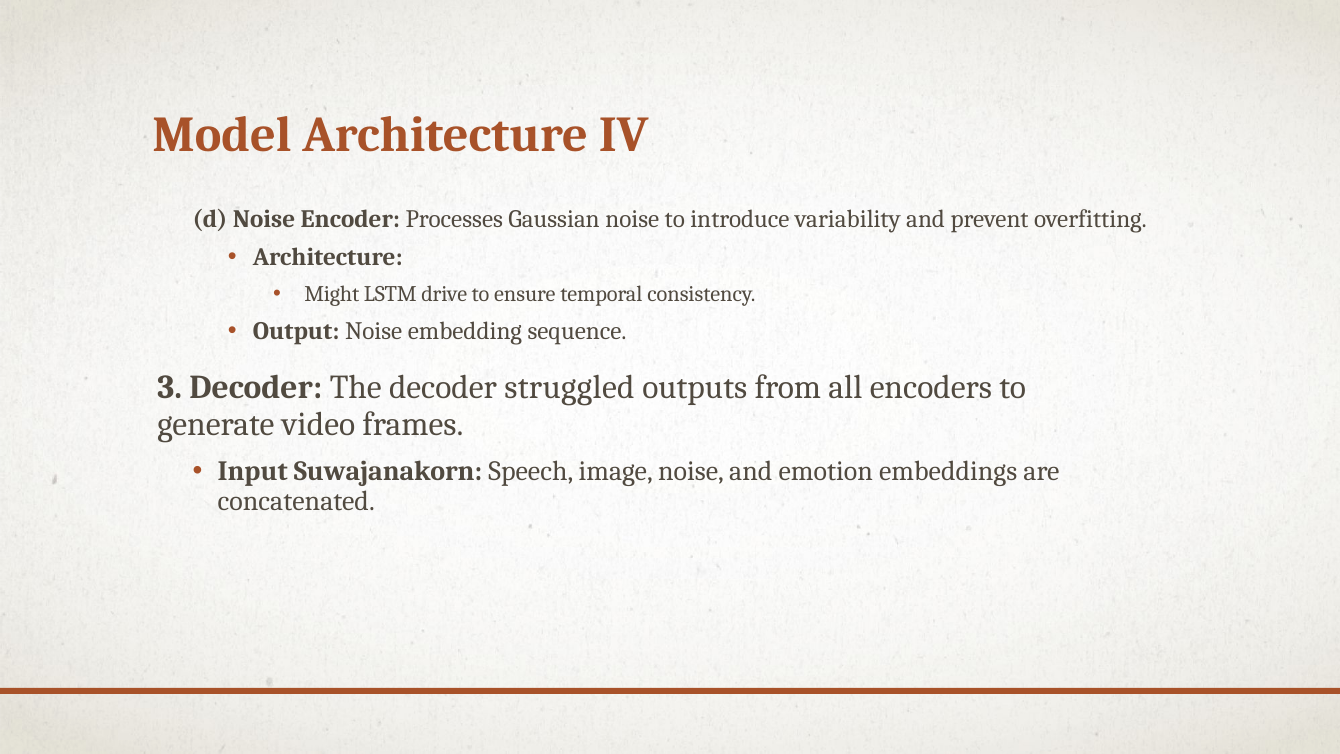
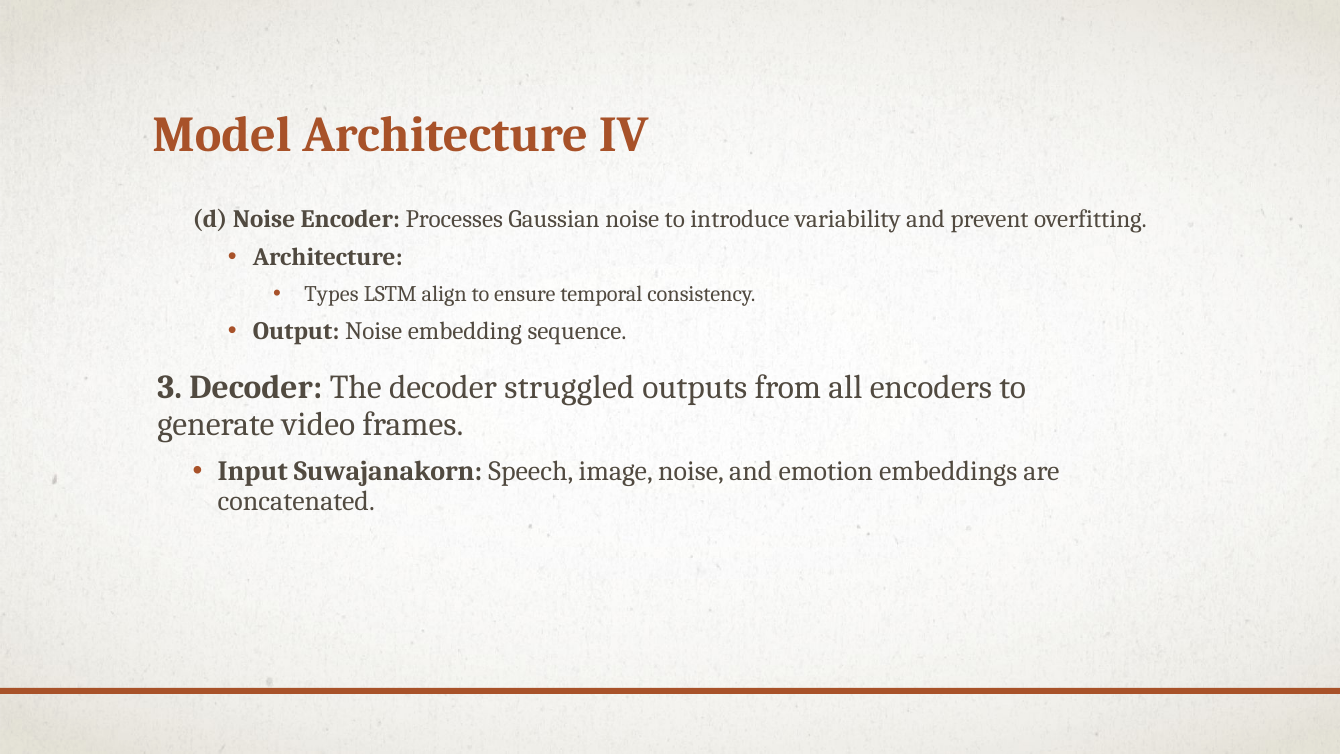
Might: Might -> Types
drive: drive -> align
